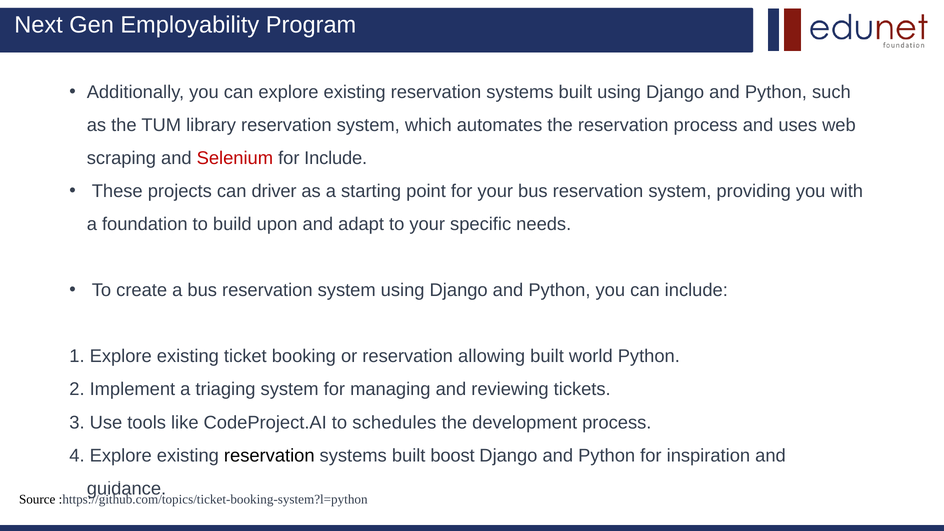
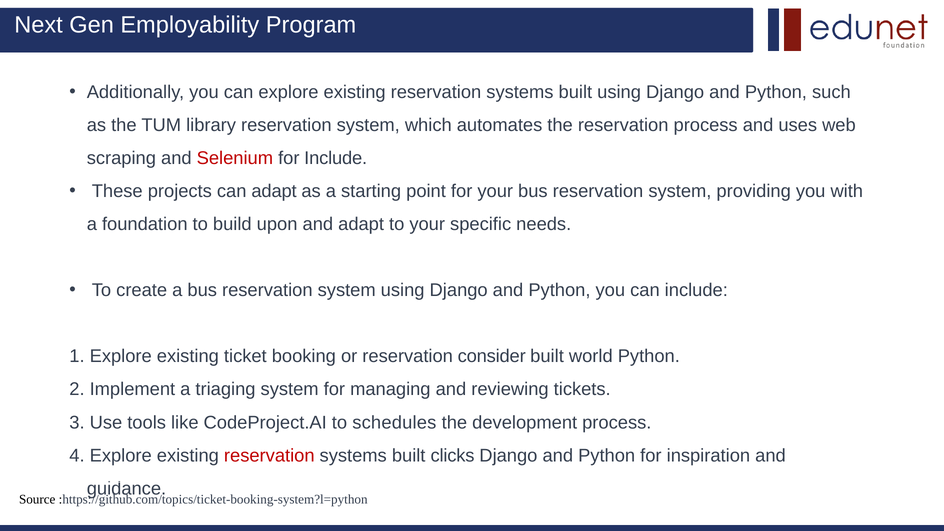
can driver: driver -> adapt
allowing: allowing -> consider
reservation at (269, 455) colour: black -> red
boost: boost -> clicks
